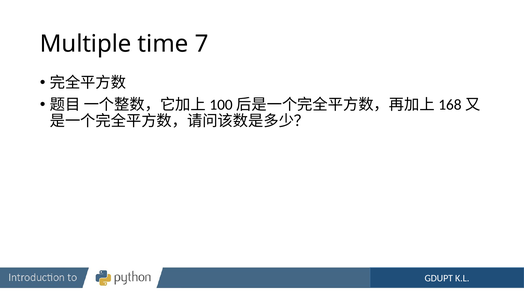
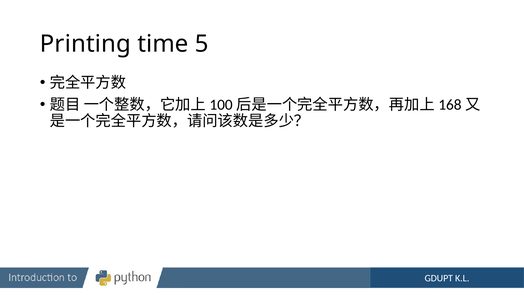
Multiple: Multiple -> Printing
7: 7 -> 5
